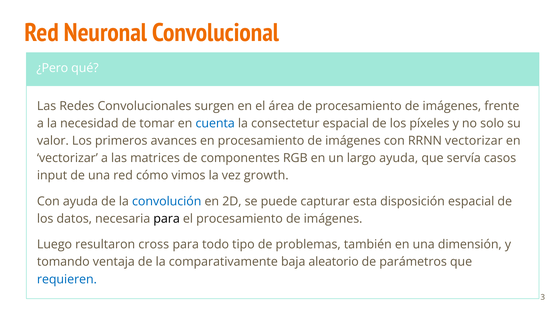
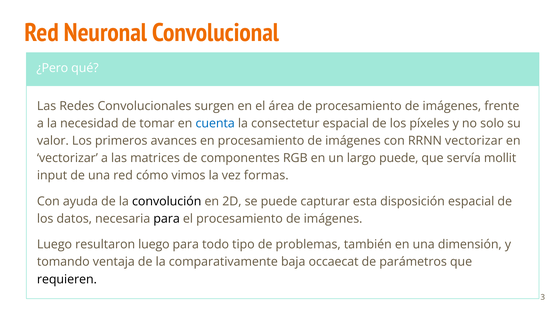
largo ayuda: ayuda -> puede
casos: casos -> mollit
growth: growth -> formas
convolución colour: blue -> black
resultaron cross: cross -> luego
aleatorio: aleatorio -> occaecat
requieren colour: blue -> black
